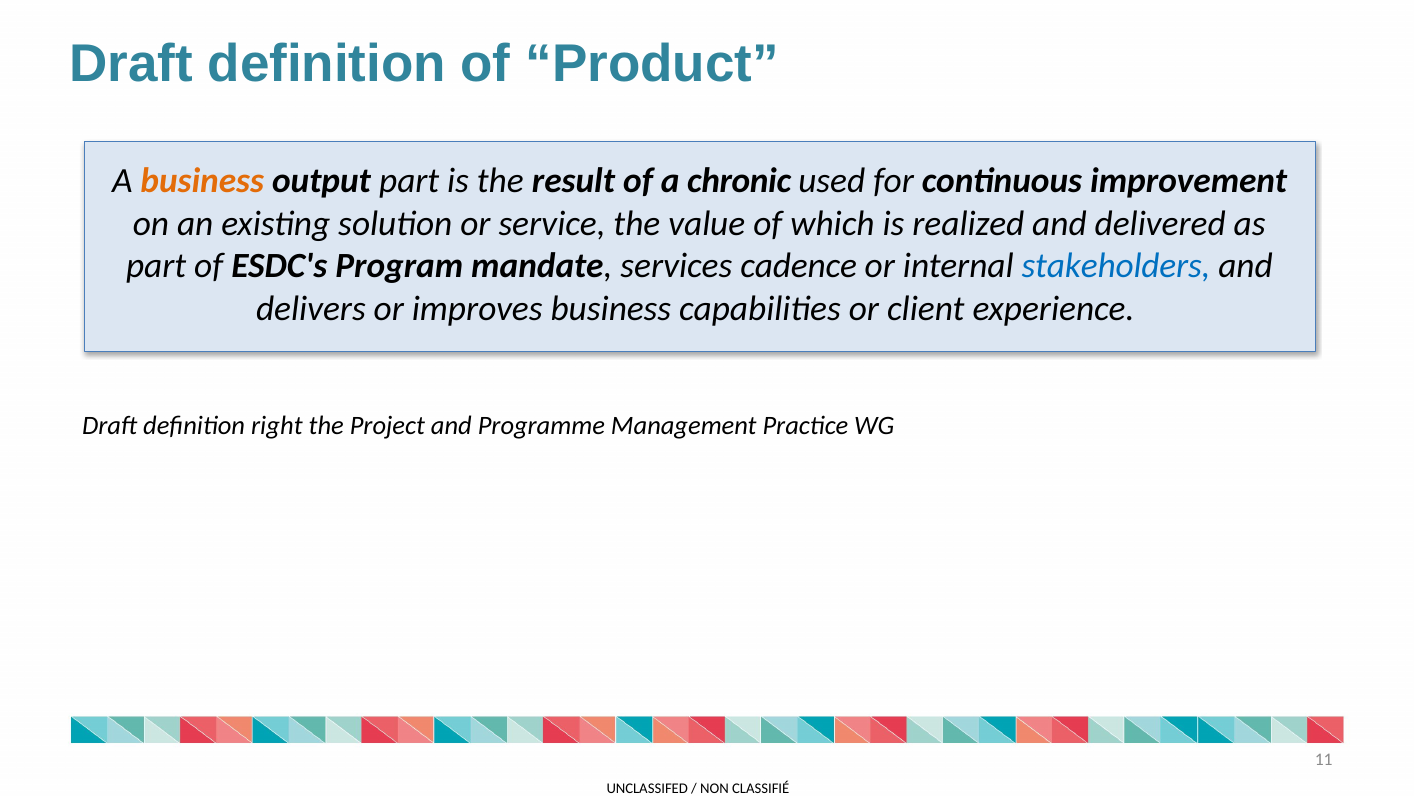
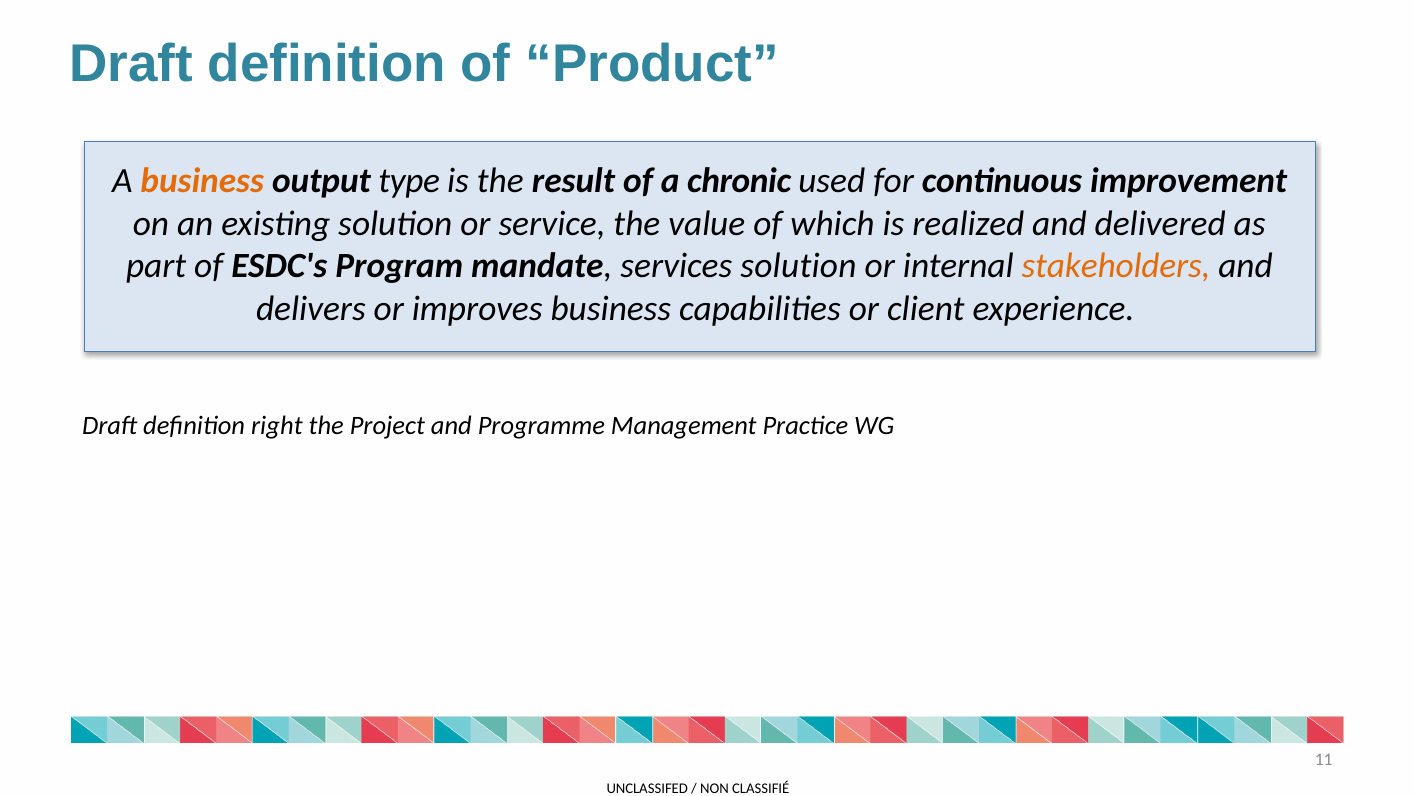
output part: part -> type
services cadence: cadence -> solution
stakeholders colour: blue -> orange
